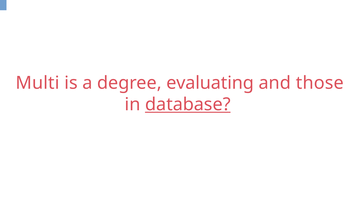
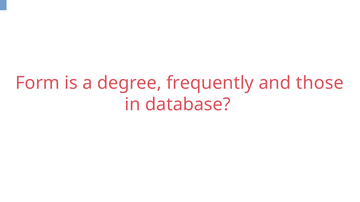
Multi: Multi -> Form
evaluating: evaluating -> frequently
database underline: present -> none
